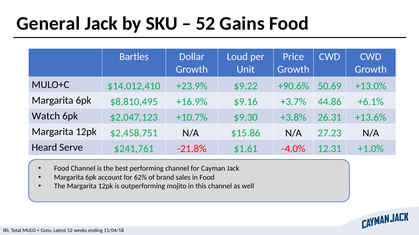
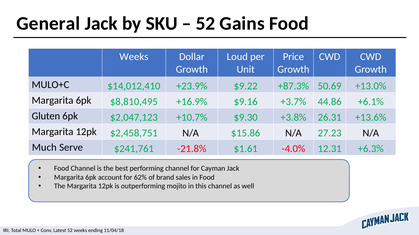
Bartles at (134, 57): Bartles -> Weeks
+90.6%: +90.6% -> +87.3%
Watch: Watch -> Gluten
Heard: Heard -> Much
+1.0%: +1.0% -> +6.3%
